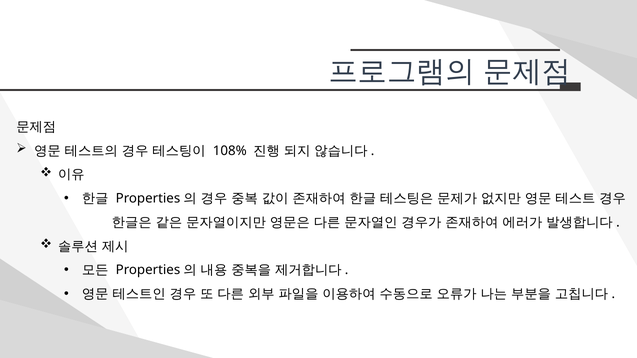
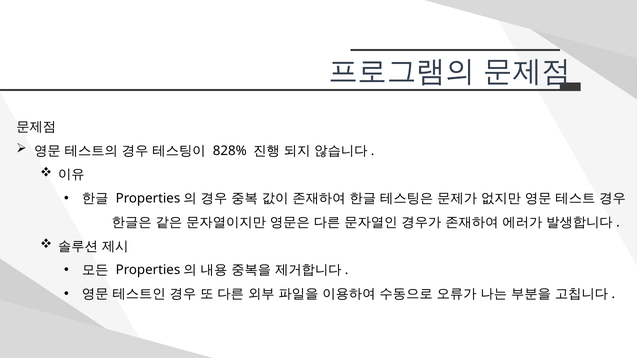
108%: 108% -> 828%
